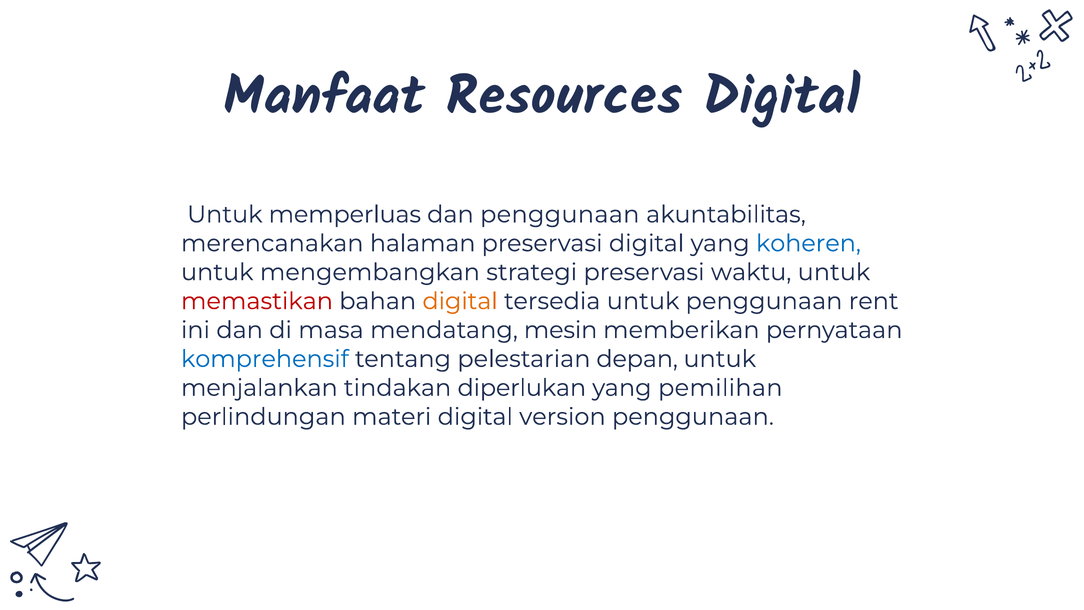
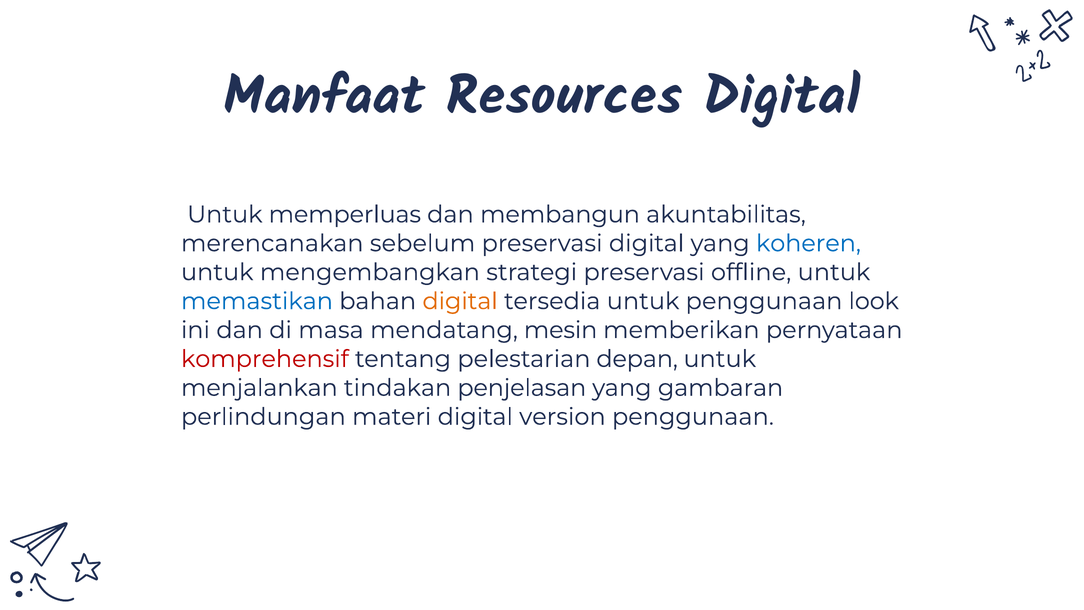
dan penggunaan: penggunaan -> membangun
halaman: halaman -> sebelum
waktu: waktu -> offline
memastikan colour: red -> blue
rent: rent -> look
komprehensif colour: blue -> red
diperlukan: diperlukan -> penjelasan
pemilihan: pemilihan -> gambaran
